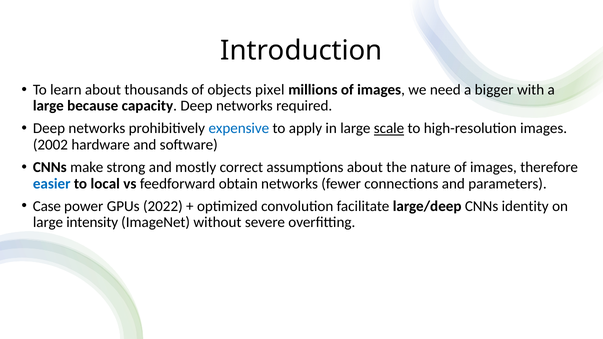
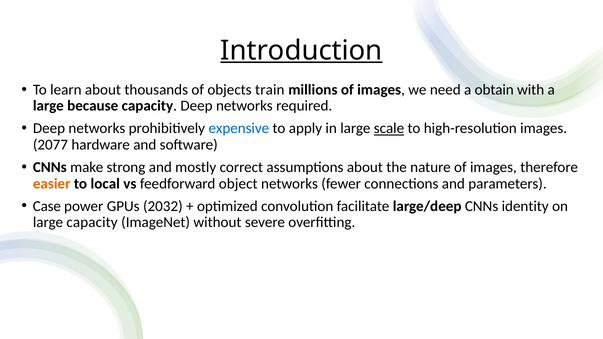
Introduction underline: none -> present
pixel: pixel -> train
bigger: bigger -> obtain
2002: 2002 -> 2077
easier colour: blue -> orange
obtain: obtain -> object
2022: 2022 -> 2032
large intensity: intensity -> capacity
